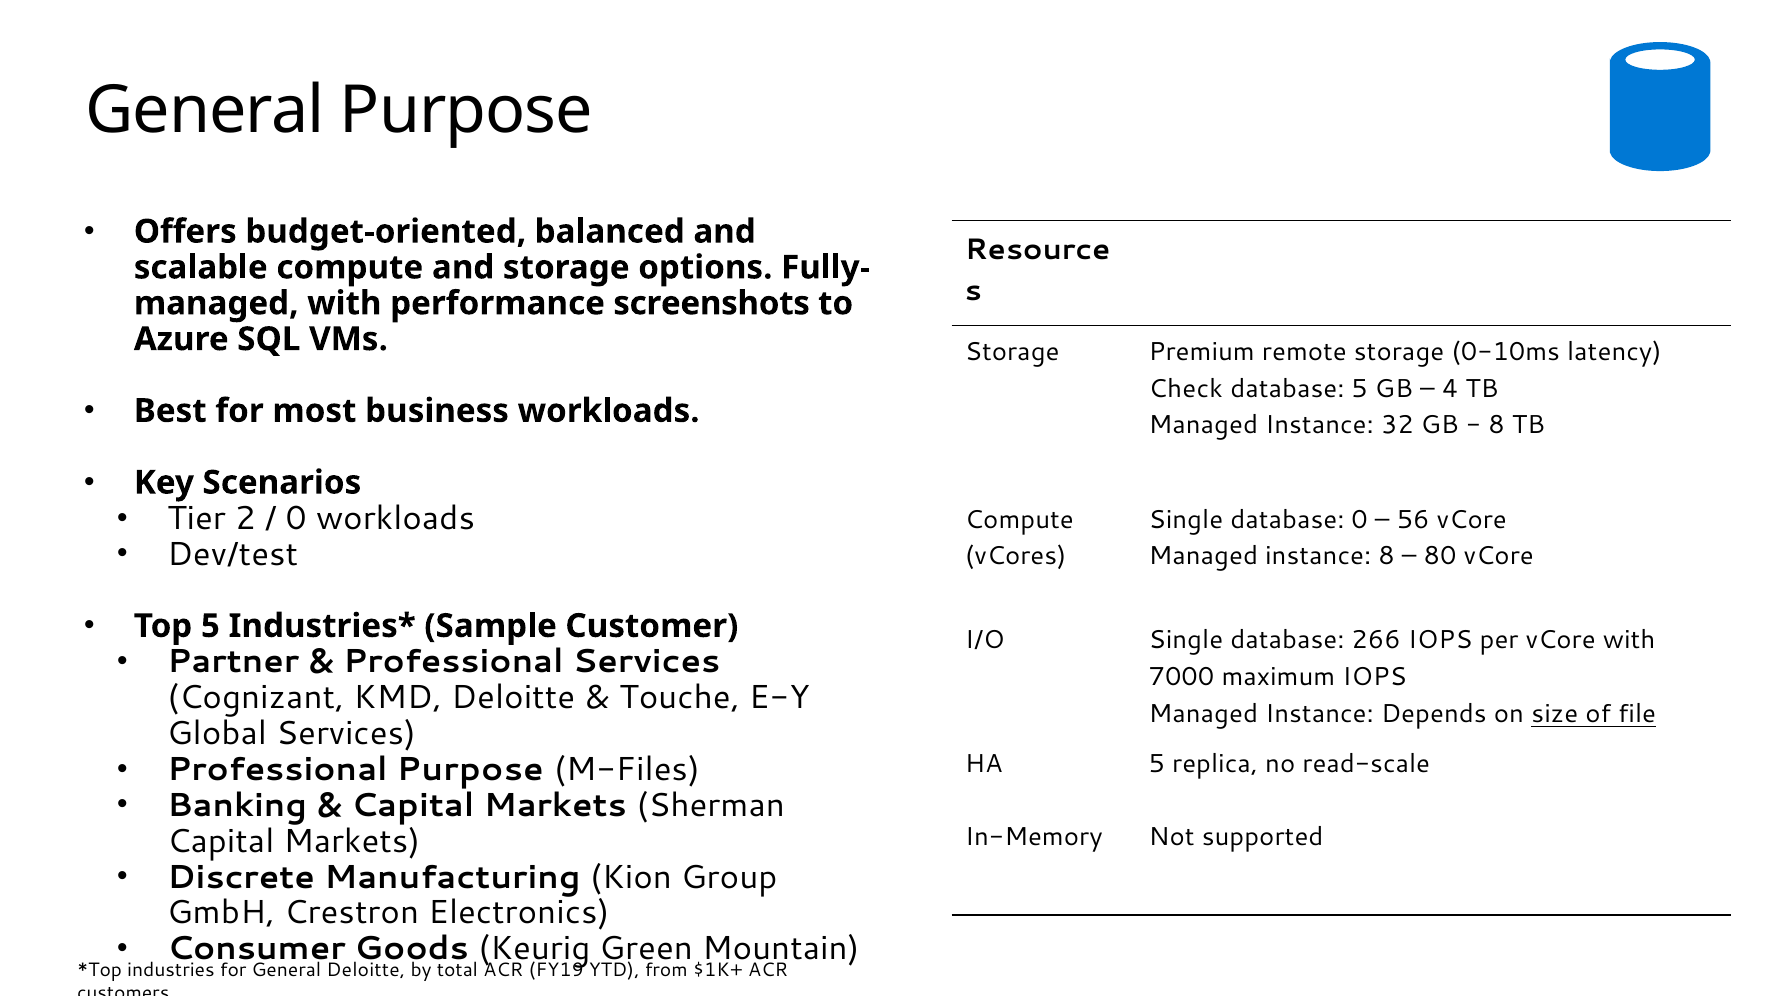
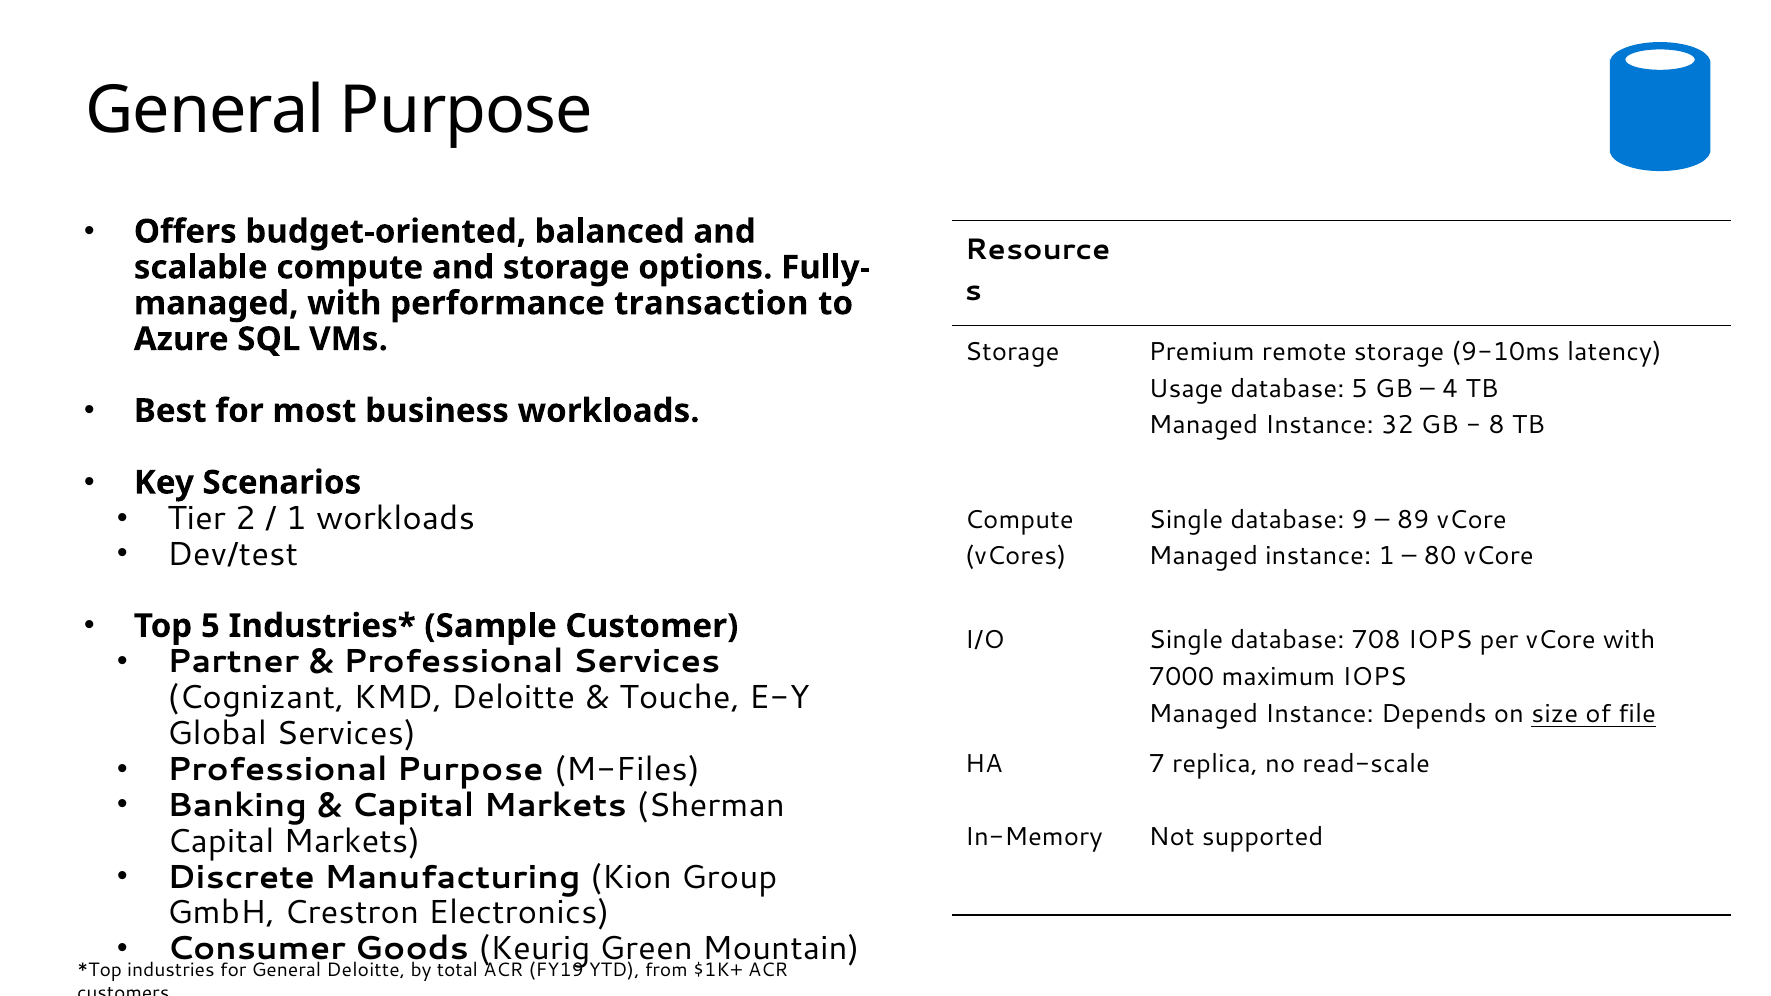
screenshots: screenshots -> transaction
0-10ms: 0-10ms -> 9-10ms
Check: Check -> Usage
0 at (296, 519): 0 -> 1
database 0: 0 -> 9
56: 56 -> 89
instance 8: 8 -> 1
266: 266 -> 708
HA 5: 5 -> 7
